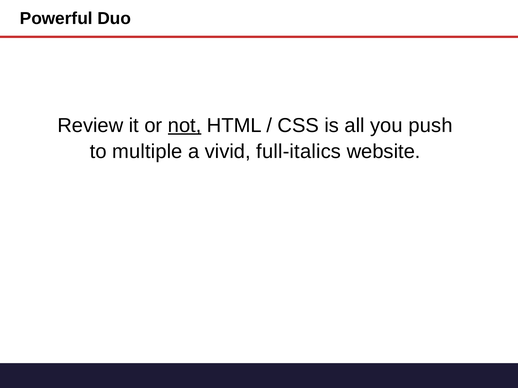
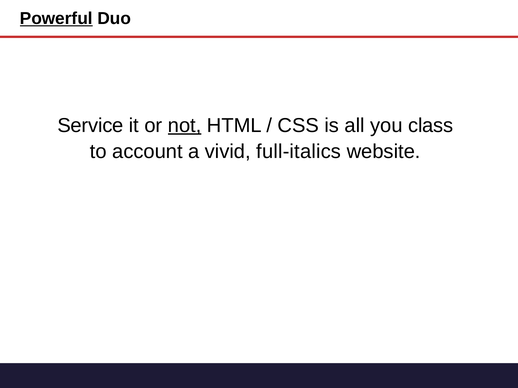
Powerful underline: none -> present
Review: Review -> Service
push: push -> class
multiple: multiple -> account
